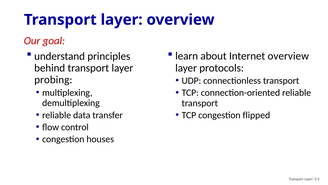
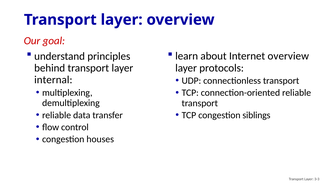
probing: probing -> internal
flipped: flipped -> siblings
